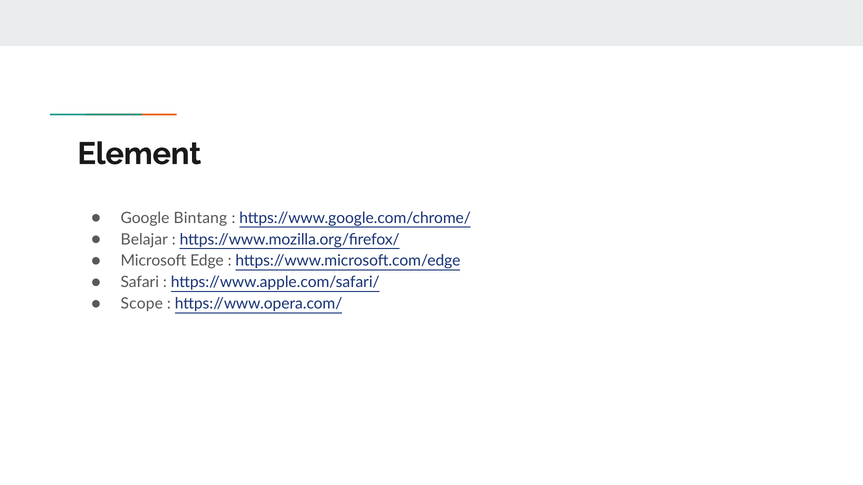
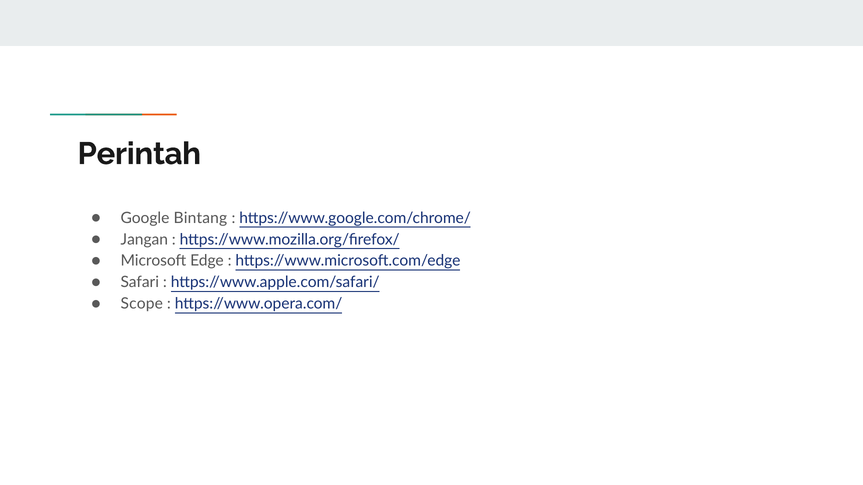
Element: Element -> Perintah
Belajar: Belajar -> Jangan
